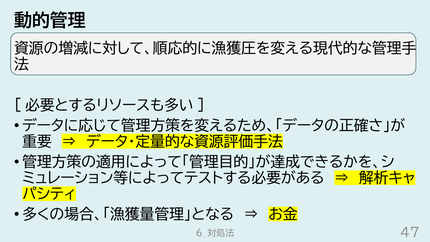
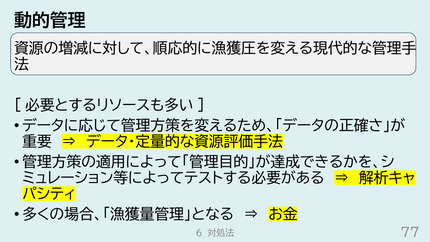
47: 47 -> 77
